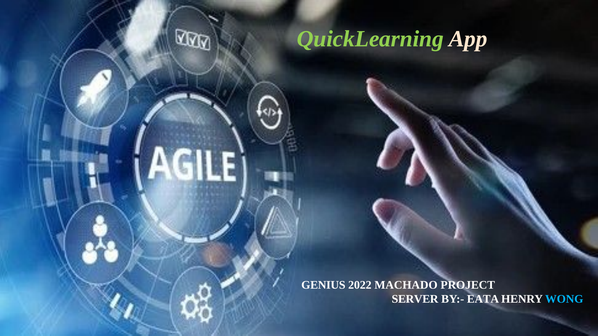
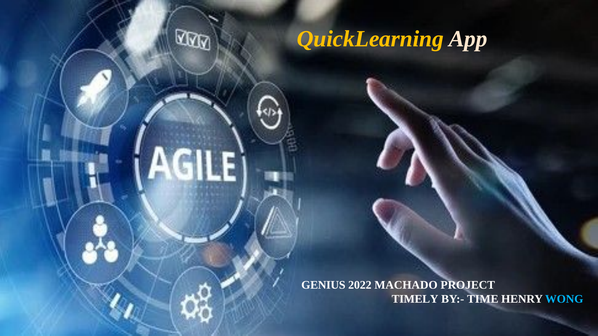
QuickLearning colour: light green -> yellow
SERVER: SERVER -> TIMELY
EATA: EATA -> TIME
